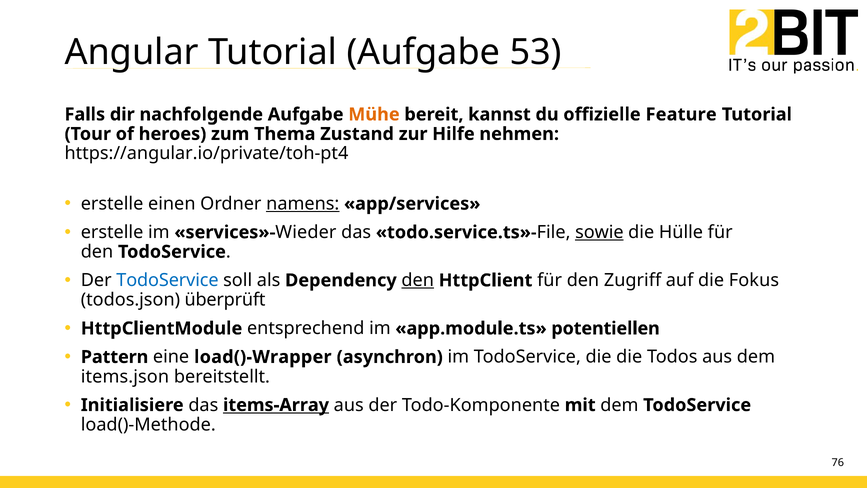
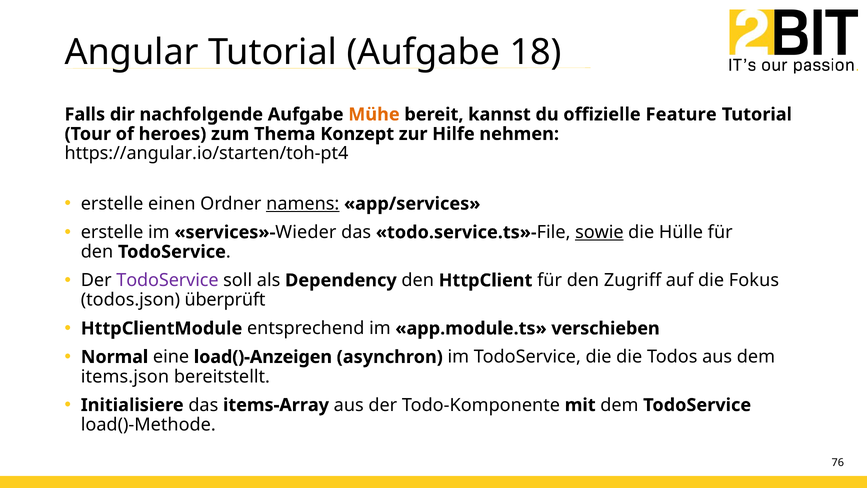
53: 53 -> 18
Zustand: Zustand -> Konzept
https://angular.io/private/toh-pt4: https://angular.io/private/toh-pt4 -> https://angular.io/starten/toh-pt4
TodoService at (167, 280) colour: blue -> purple
den at (418, 280) underline: present -> none
potentiellen: potentiellen -> verschieben
Pattern: Pattern -> Normal
load()-Wrapper: load()-Wrapper -> load()-Anzeigen
items-Array underline: present -> none
